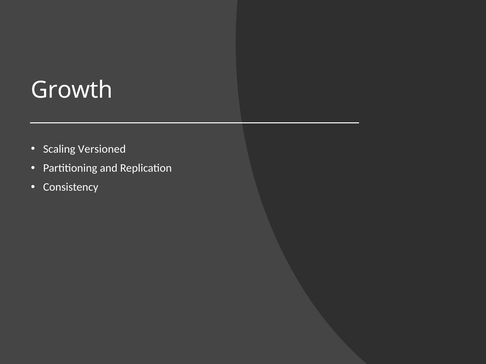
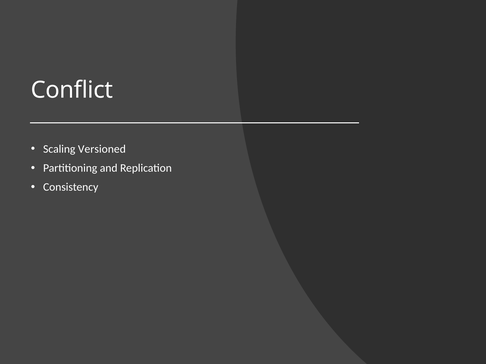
Growth: Growth -> Conflict
